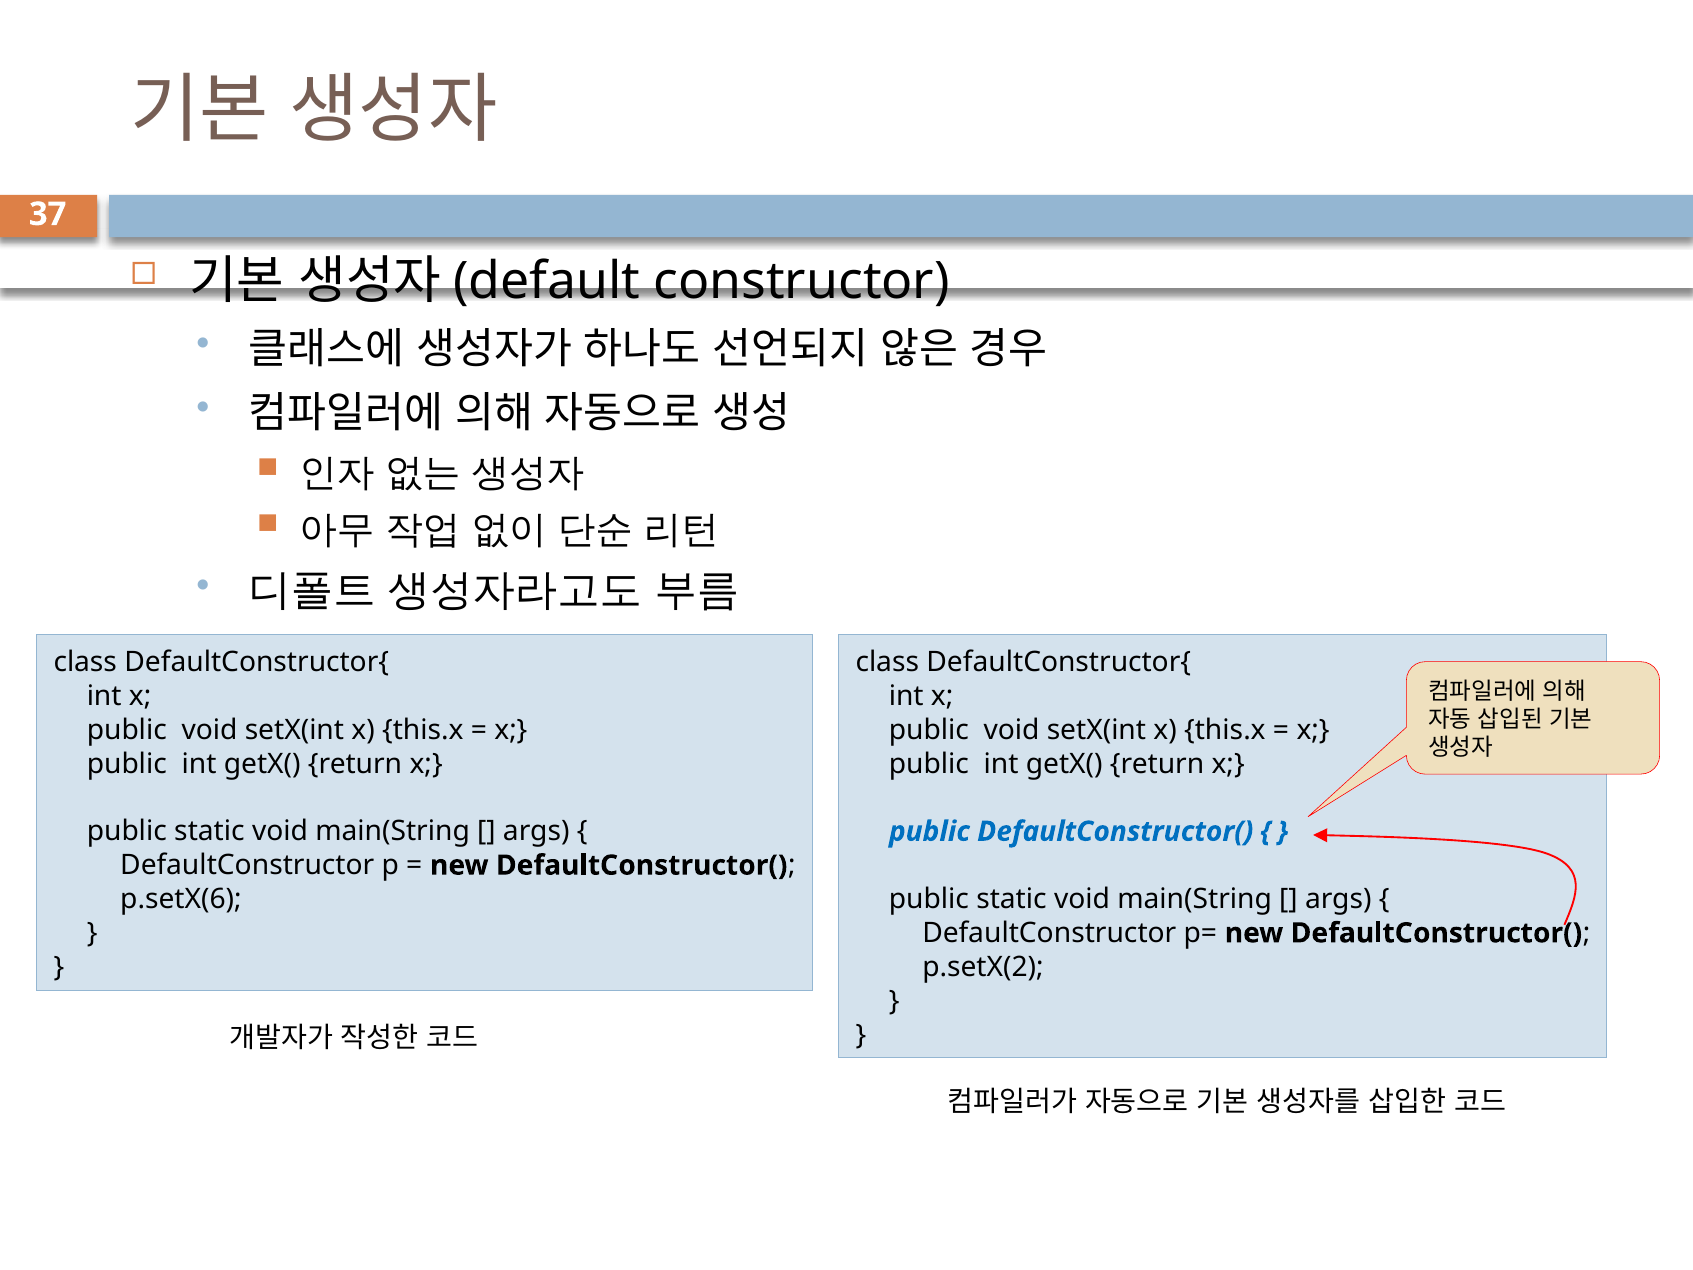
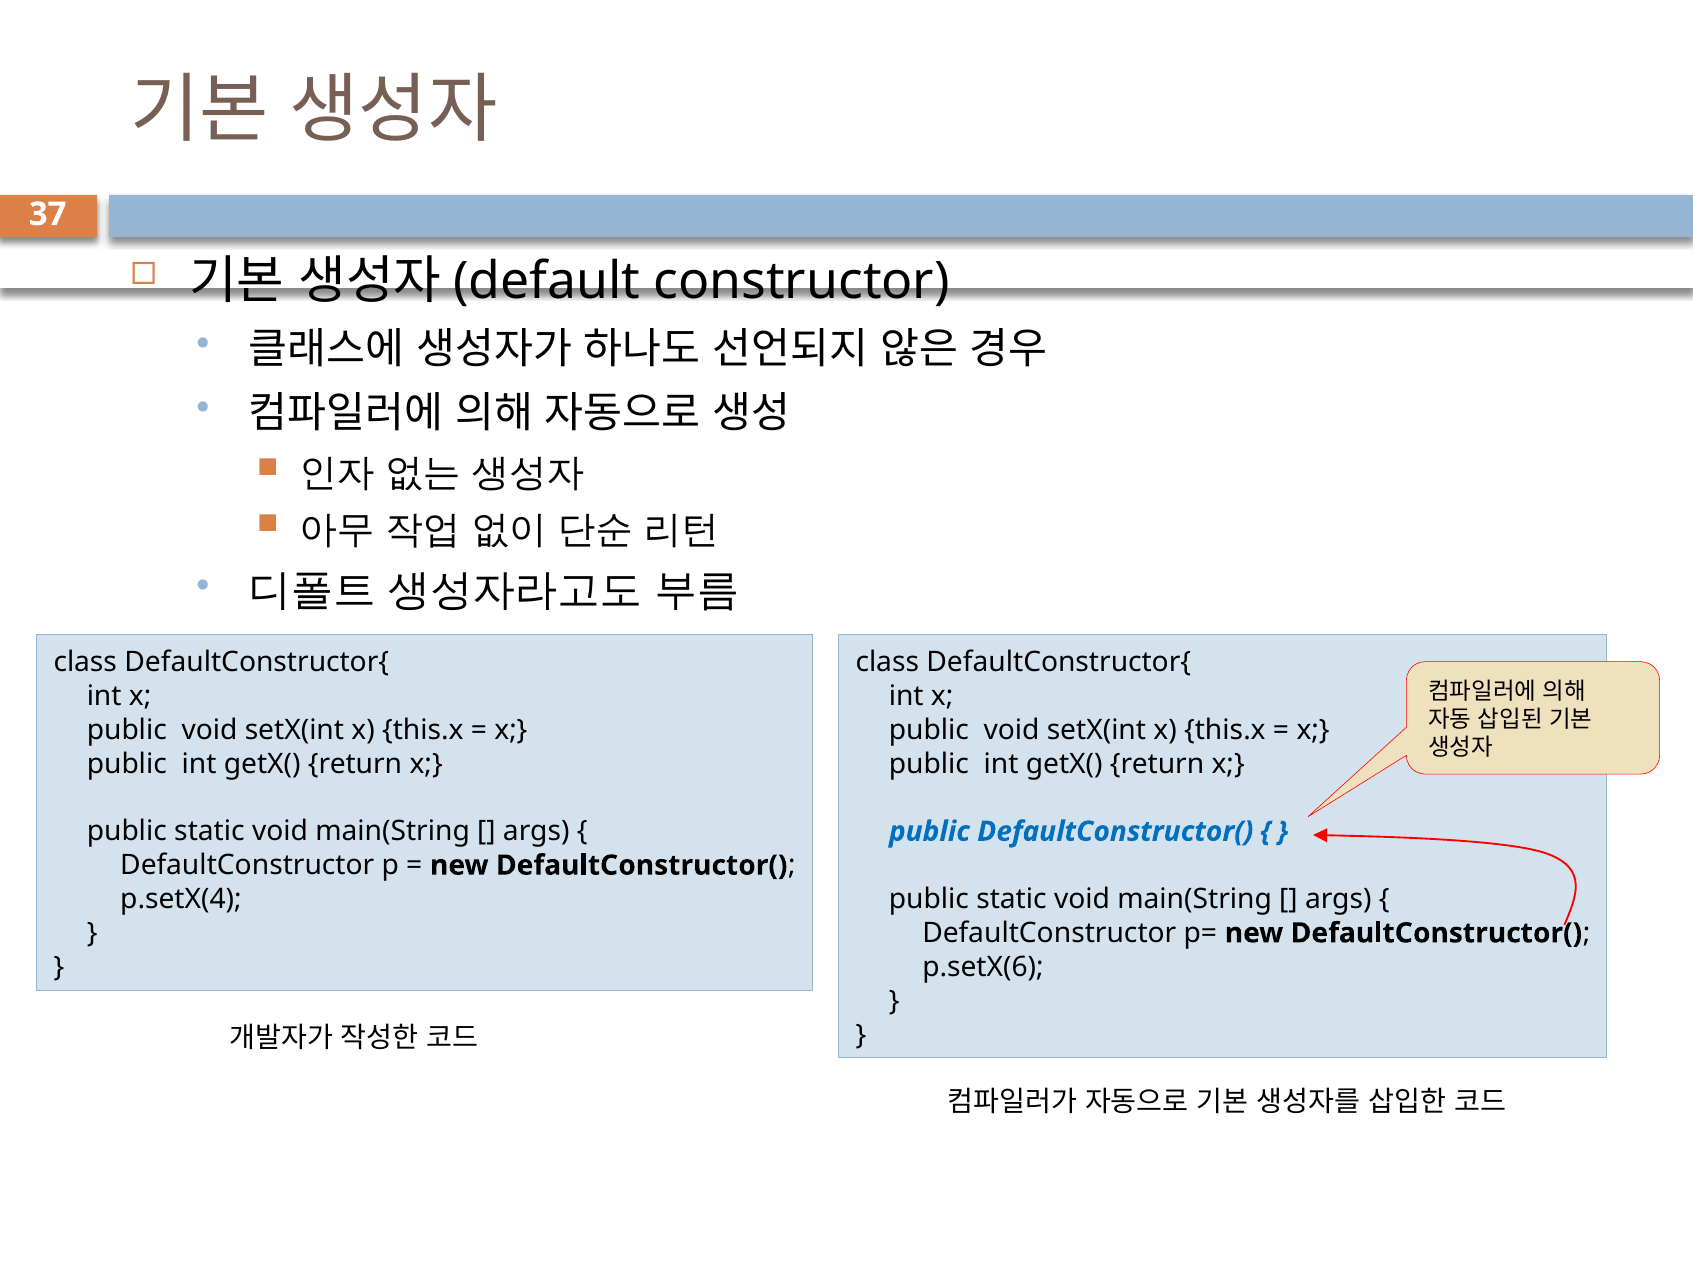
p.setX(6: p.setX(6 -> p.setX(4
p.setX(2: p.setX(2 -> p.setX(6
